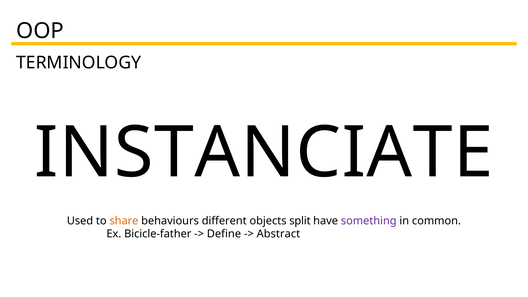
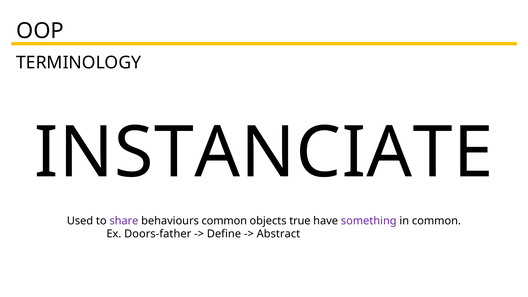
share colour: orange -> purple
behaviours different: different -> common
split: split -> true
Bicicle-father: Bicicle-father -> Doors-father
